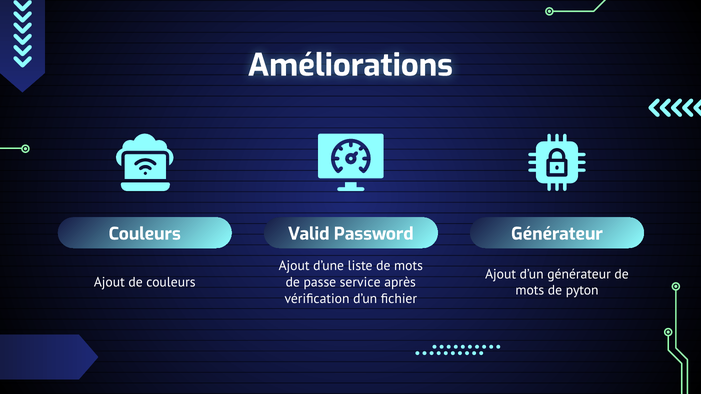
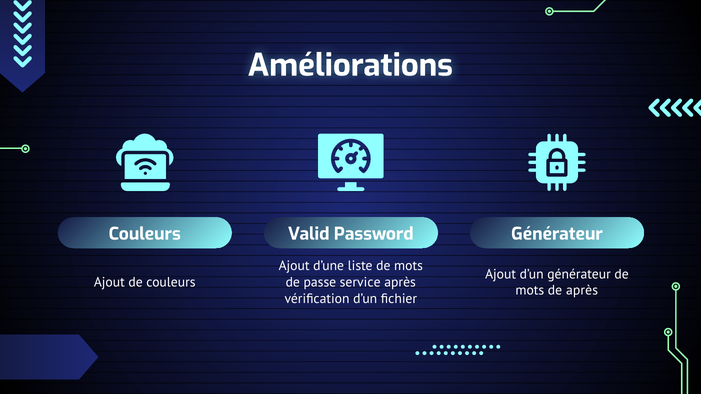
de pyton: pyton -> après
